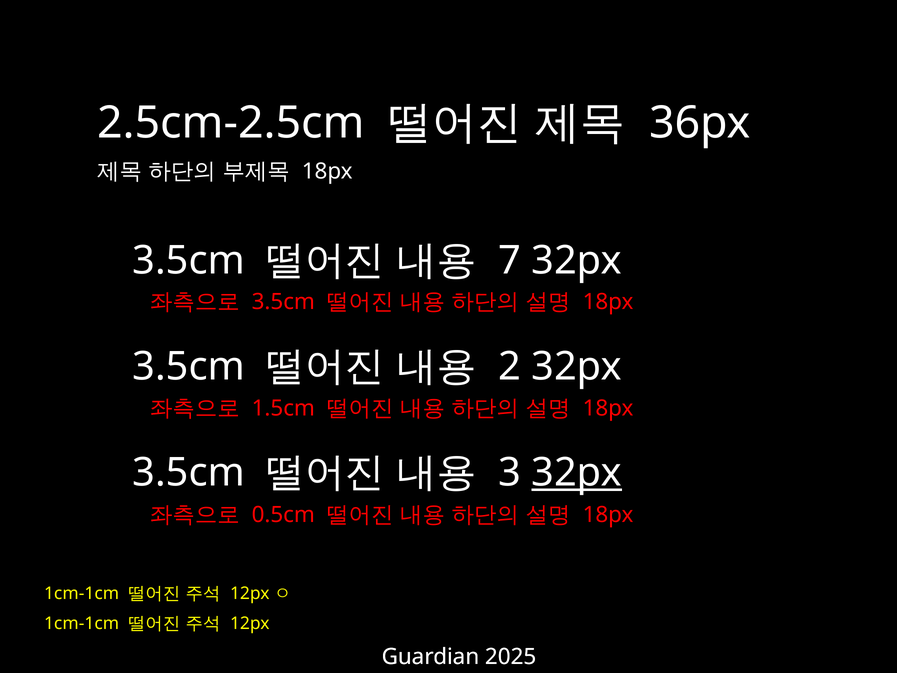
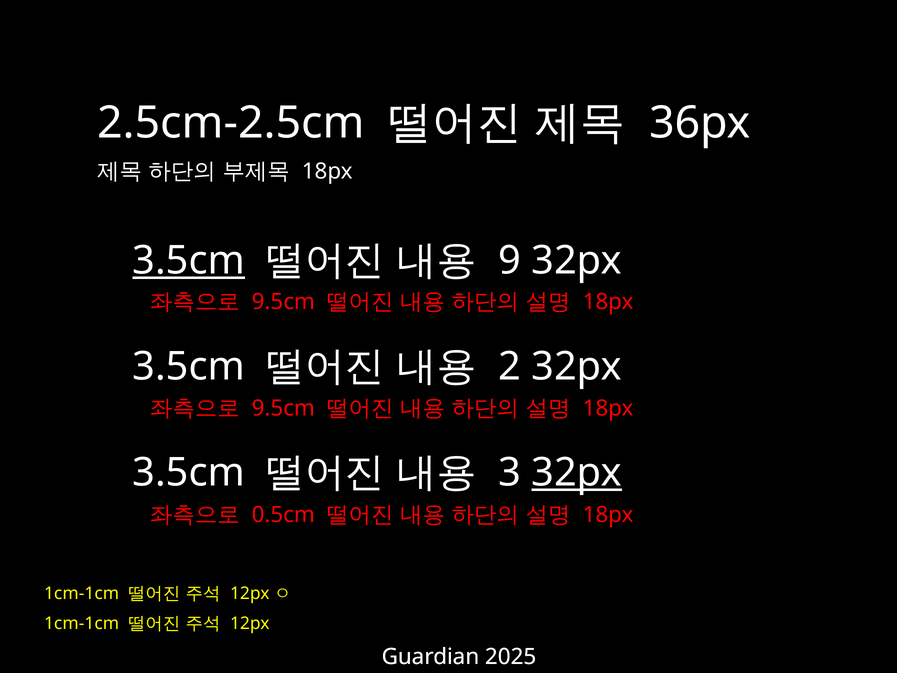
3.5cm at (189, 261) underline: none -> present
7: 7 -> 9
3.5cm at (283, 302): 3.5cm -> 9.5cm
1.5cm at (283, 408): 1.5cm -> 9.5cm
